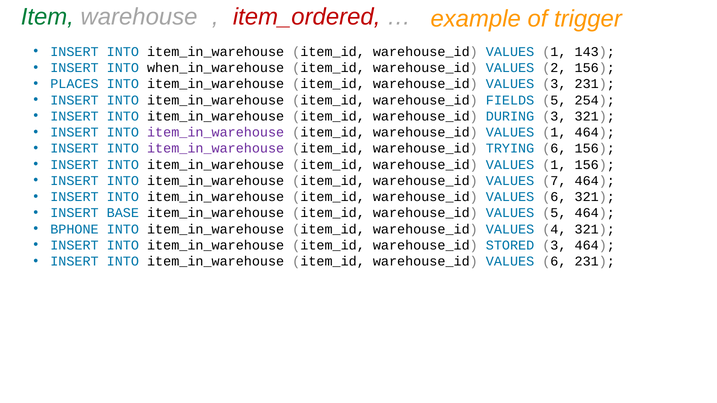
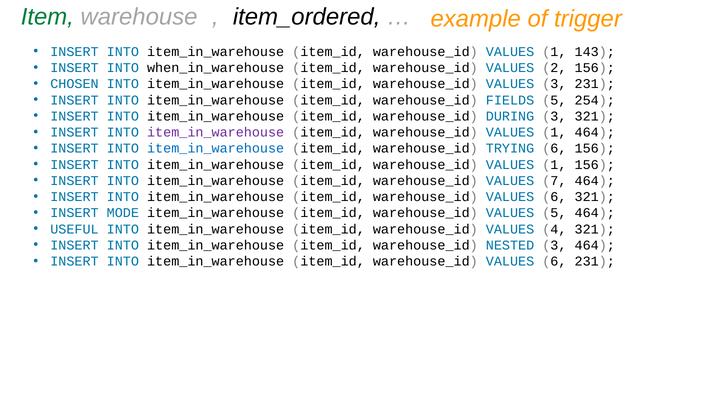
item_ordered colour: red -> black
PLACES: PLACES -> CHOSEN
item_in_warehouse at (216, 149) colour: purple -> blue
BASE: BASE -> MODE
BPHONE: BPHONE -> USEFUL
STORED: STORED -> NESTED
